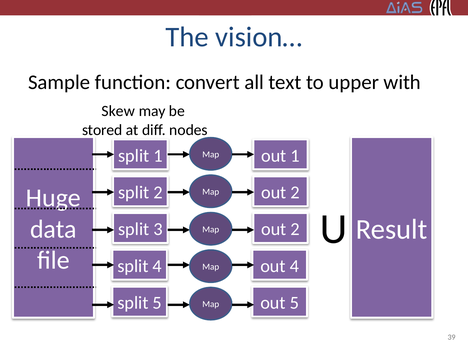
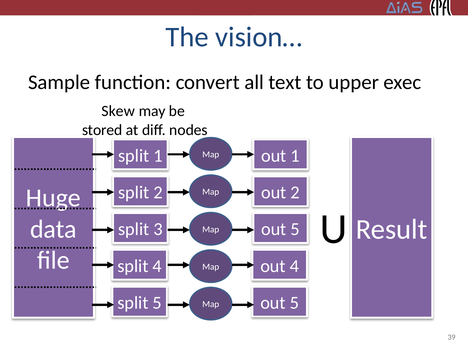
with: with -> exec
2 at (295, 229): 2 -> 5
